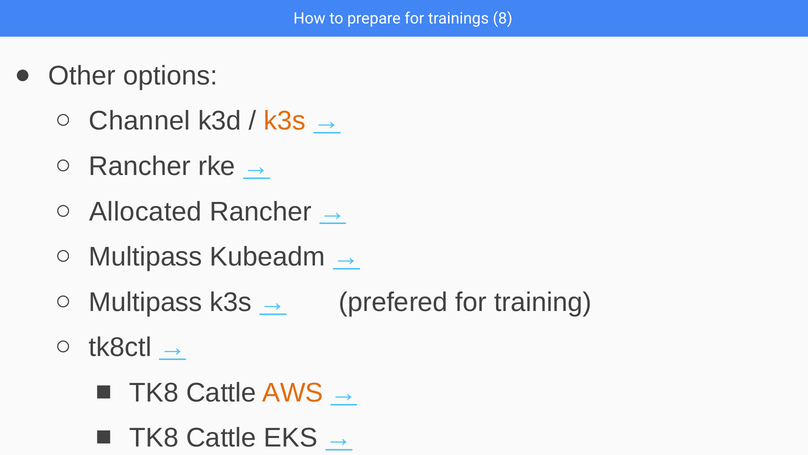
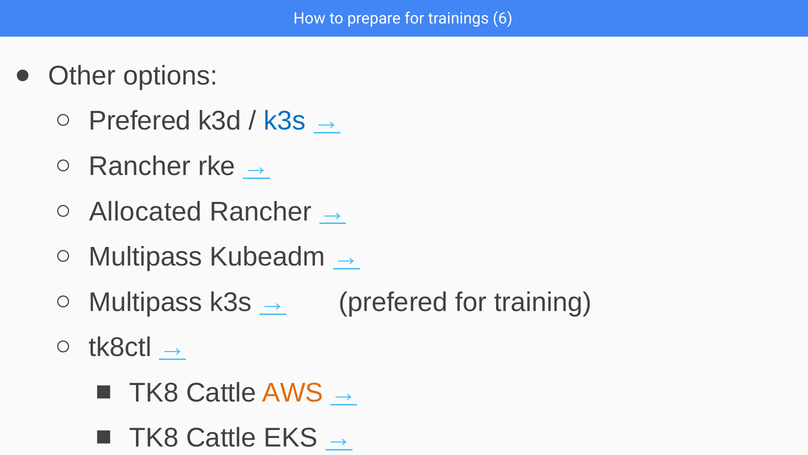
8: 8 -> 6
Channel at (140, 121): Channel -> Prefered
k3s at (285, 121) colour: orange -> blue
